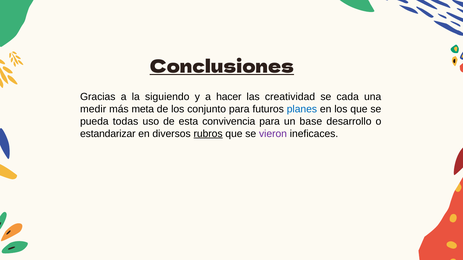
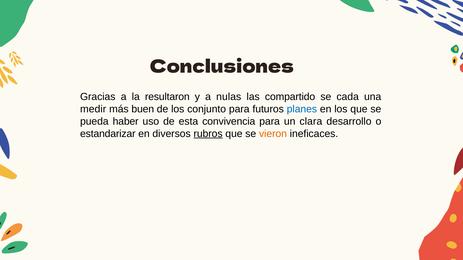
Conclusiones underline: present -> none
siguiendo: siguiendo -> resultaron
hacer: hacer -> nulas
creatividad: creatividad -> compartido
meta: meta -> buen
todas: todas -> haber
base: base -> clara
vieron colour: purple -> orange
